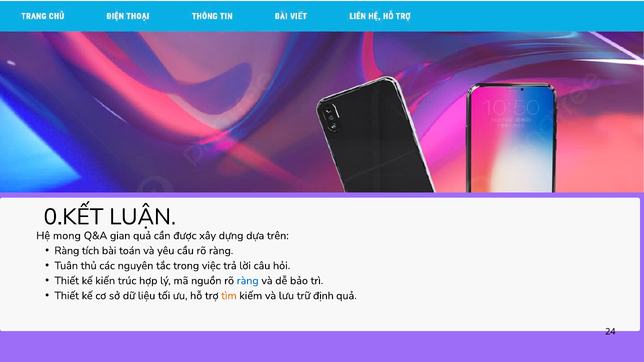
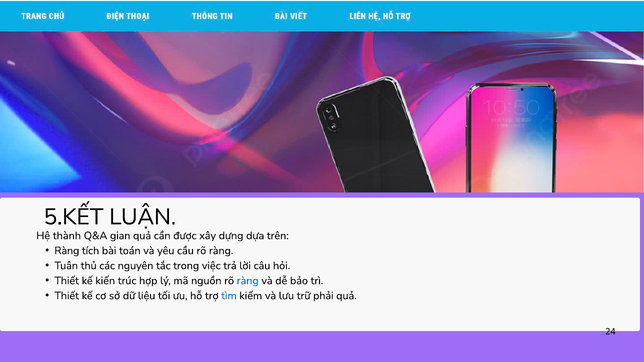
0.KẾT: 0.KẾT -> 5.KẾT
mong: mong -> thành
tìm colour: orange -> blue
định: định -> phải
